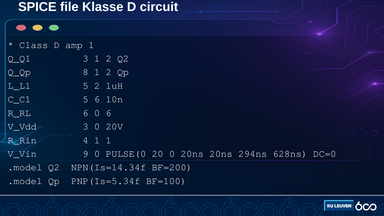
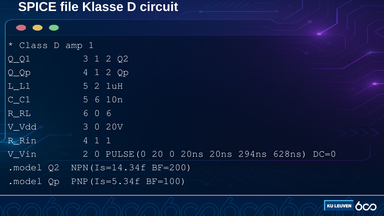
Q_Qp 8: 8 -> 4
V_Vin 9: 9 -> 2
